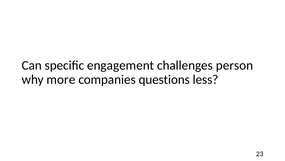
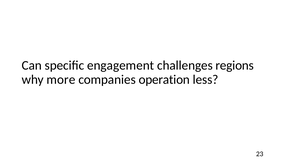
person: person -> regions
questions: questions -> operation
